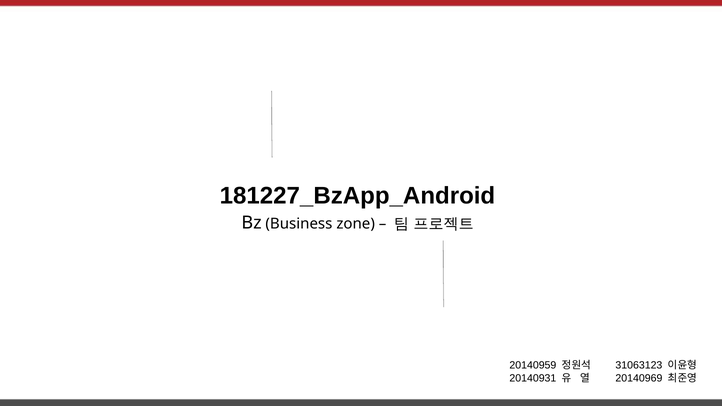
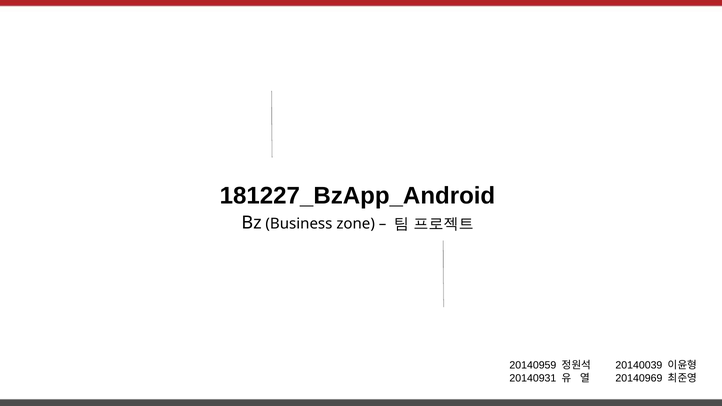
31063123: 31063123 -> 20140039
